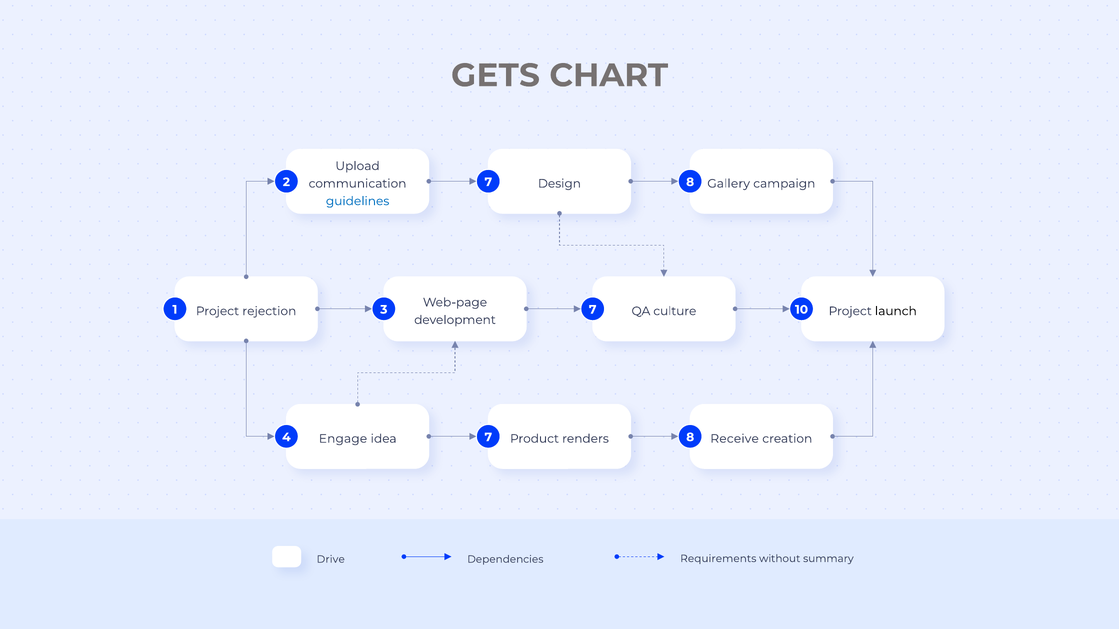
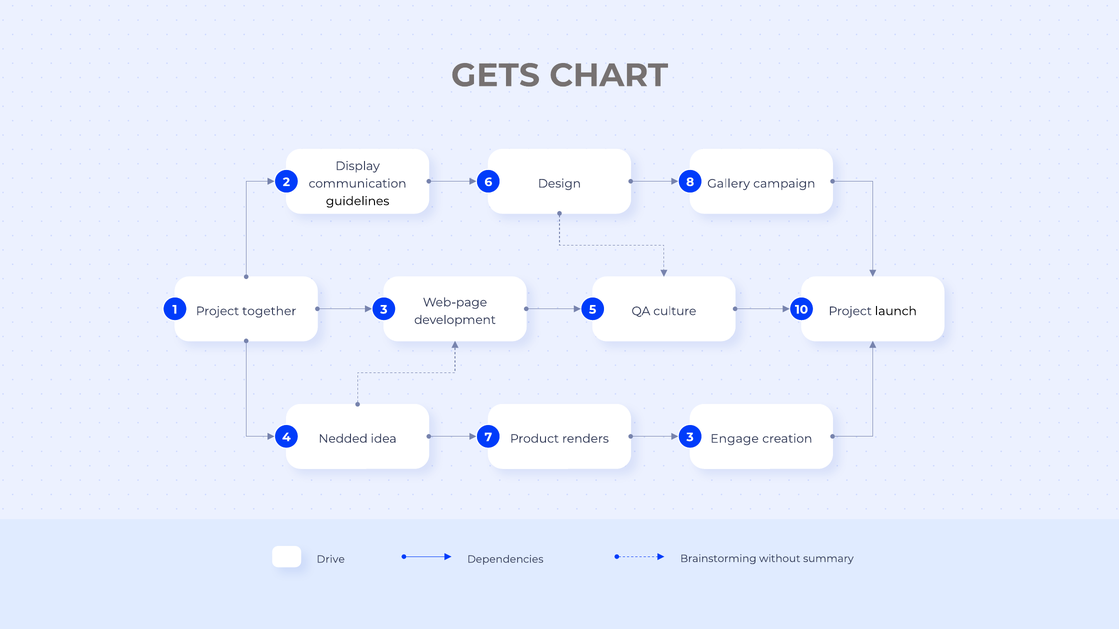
Upload: Upload -> Display
2 7: 7 -> 6
guidelines colour: blue -> black
3 7: 7 -> 5
rejection: rejection -> together
4 7 8: 8 -> 3
Engage: Engage -> Nedded
Receive: Receive -> Engage
Requirements: Requirements -> Brainstorming
